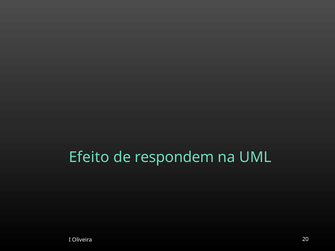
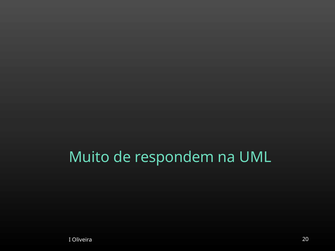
Efeito: Efeito -> Muito
